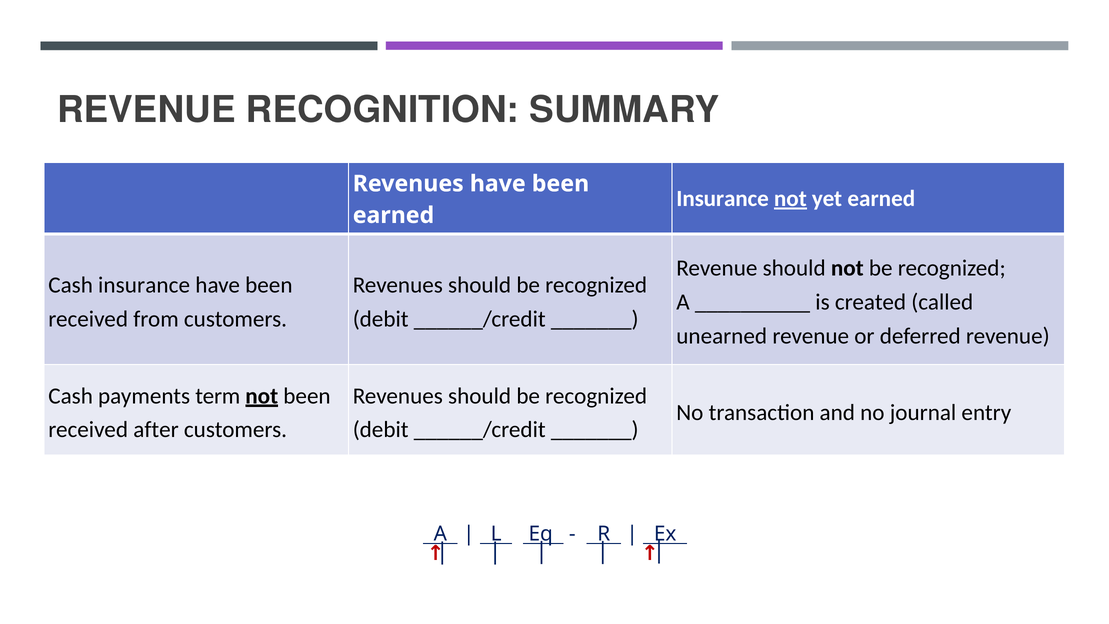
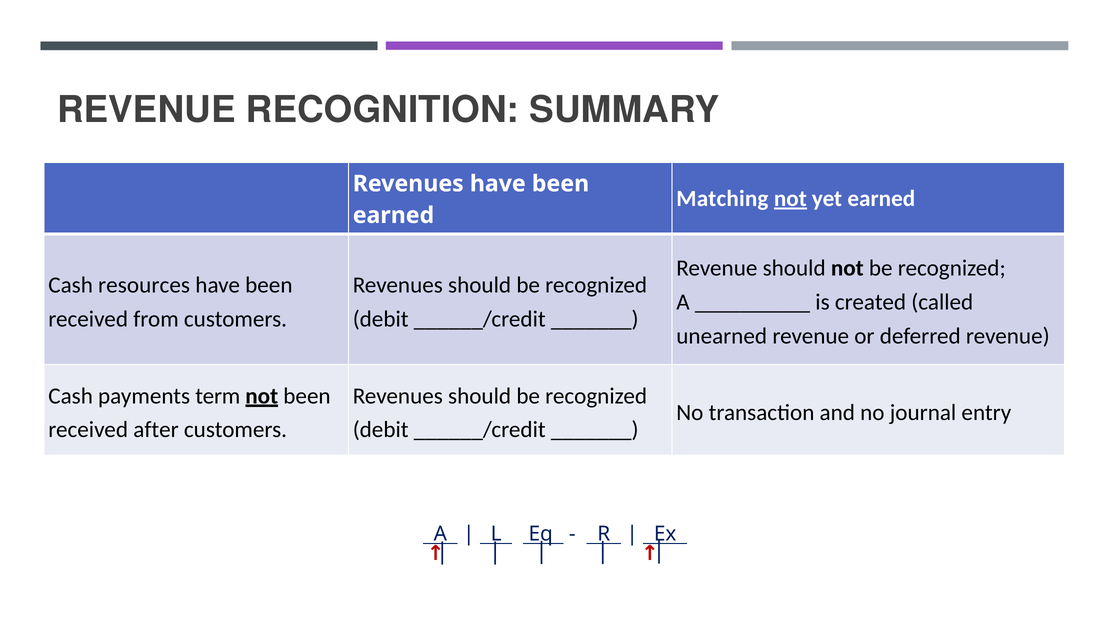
Insurance at (723, 198): Insurance -> Matching
Cash insurance: insurance -> resources
